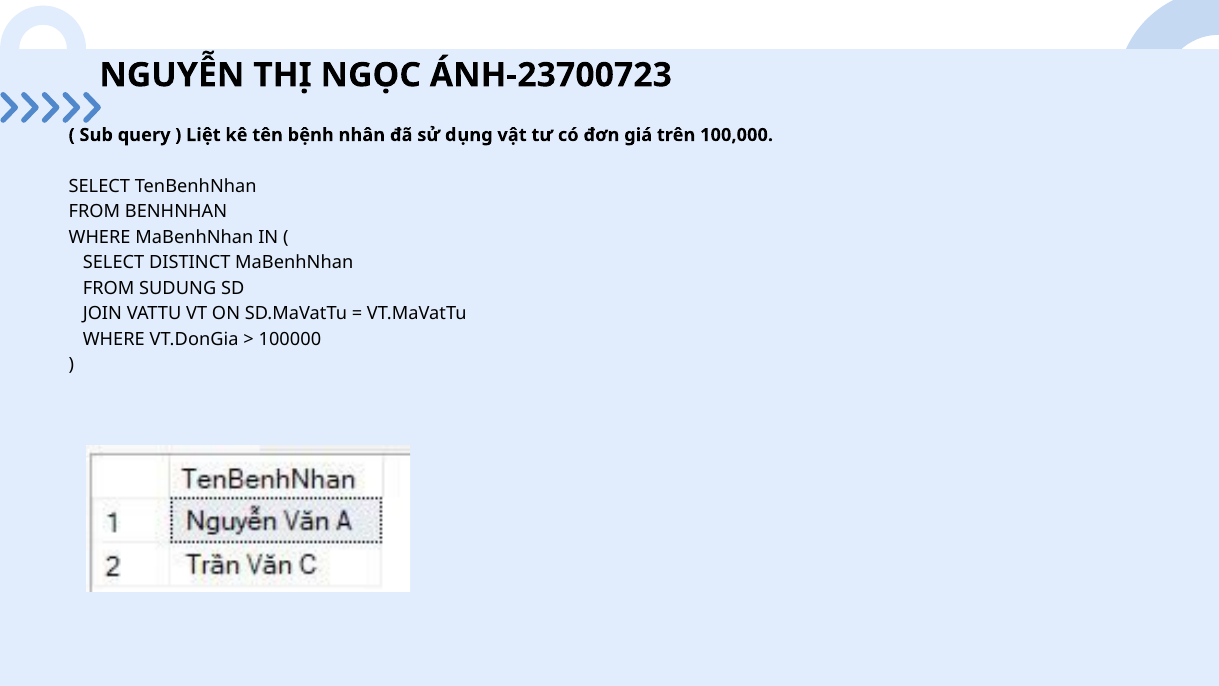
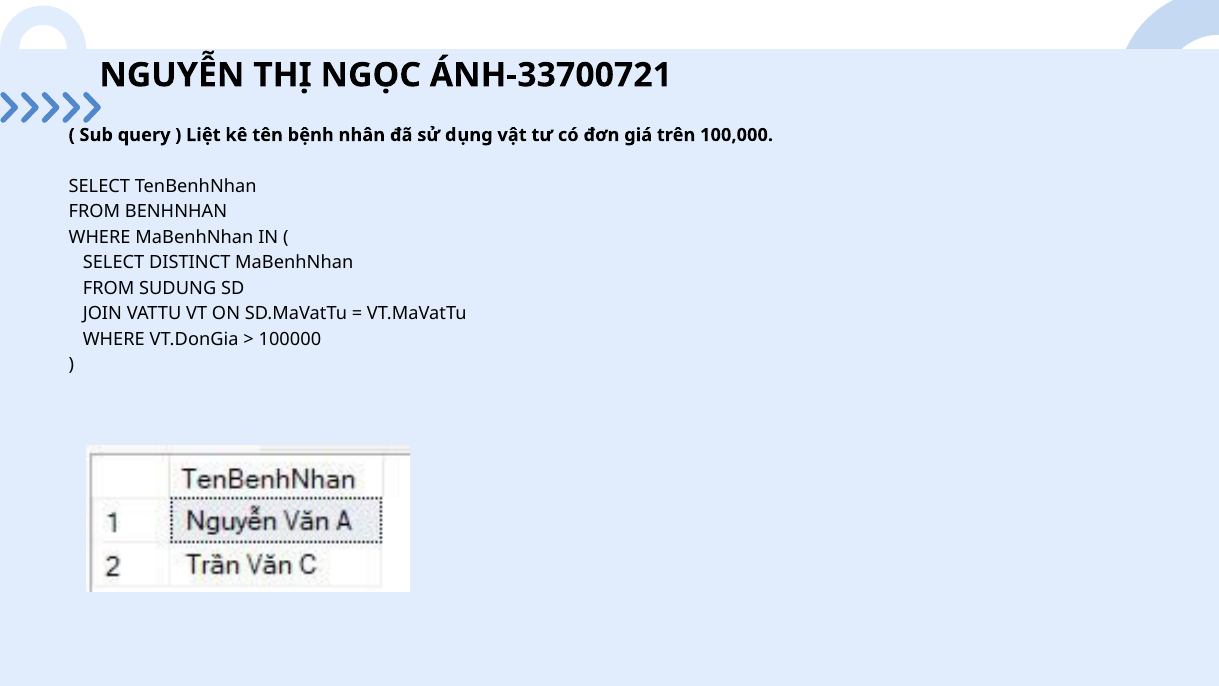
ÁNH-23700723: ÁNH-23700723 -> ÁNH-33700721
